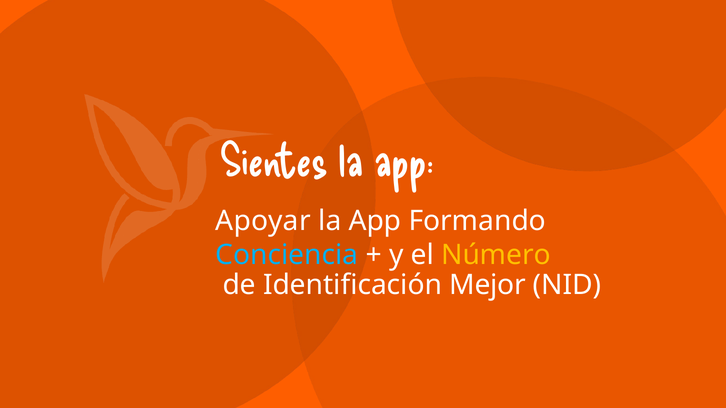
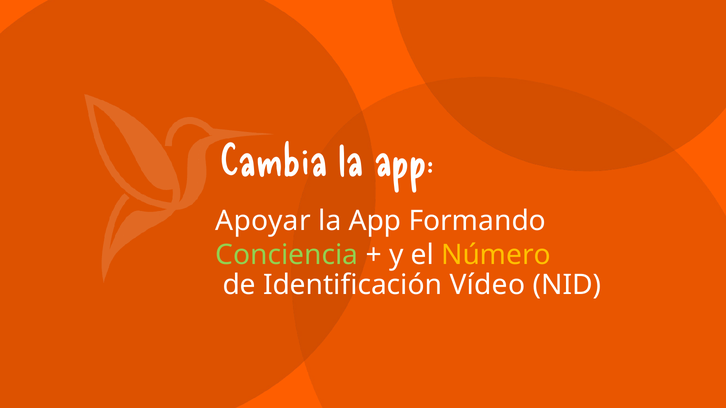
Sientes: Sientes -> Cambia
Conciencia colour: light blue -> light green
Mejor: Mejor -> Vídeo
